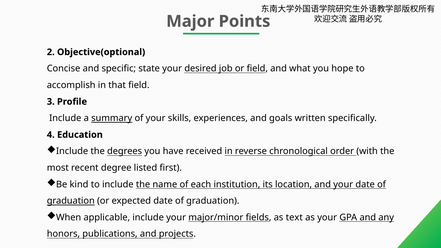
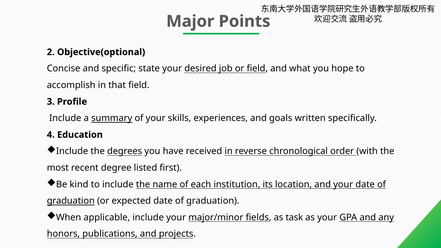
text: text -> task
